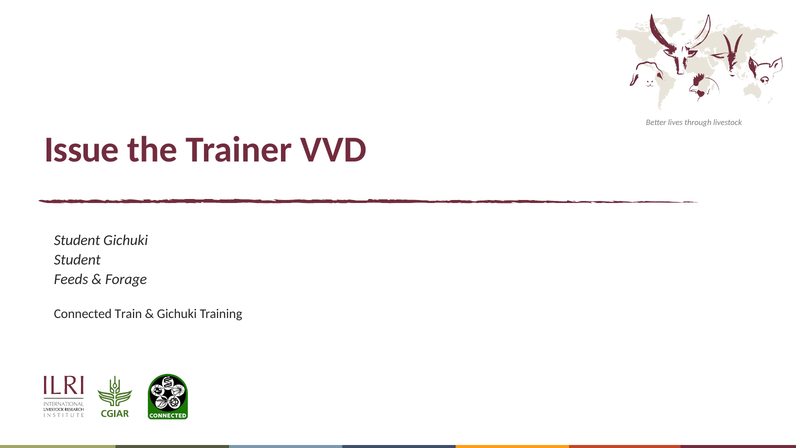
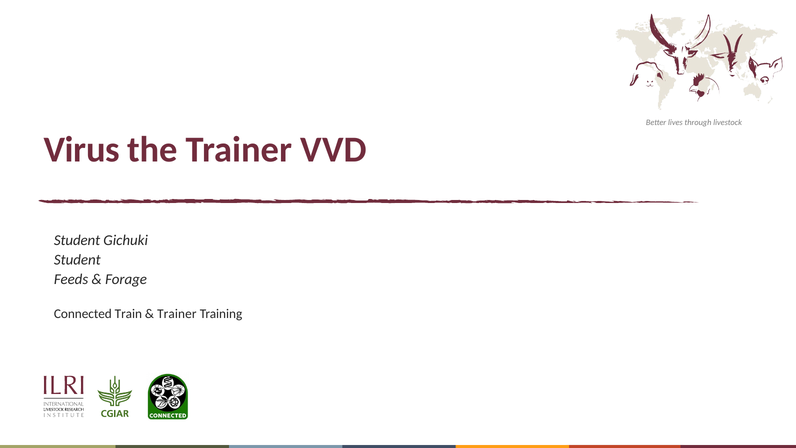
Issue: Issue -> Virus
Gichuki at (177, 314): Gichuki -> Trainer
